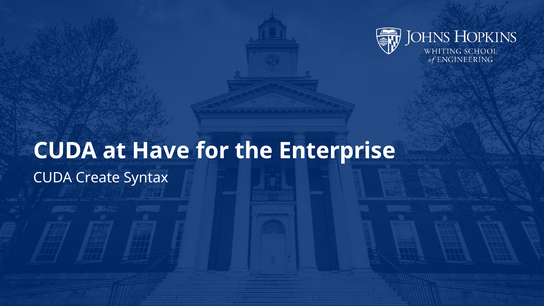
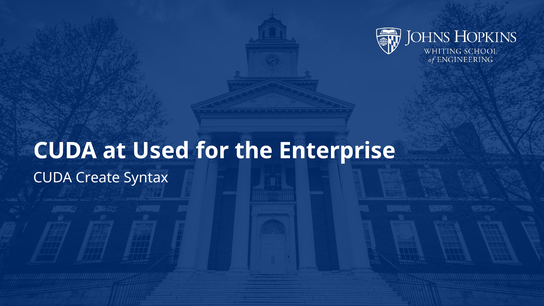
Have: Have -> Used
